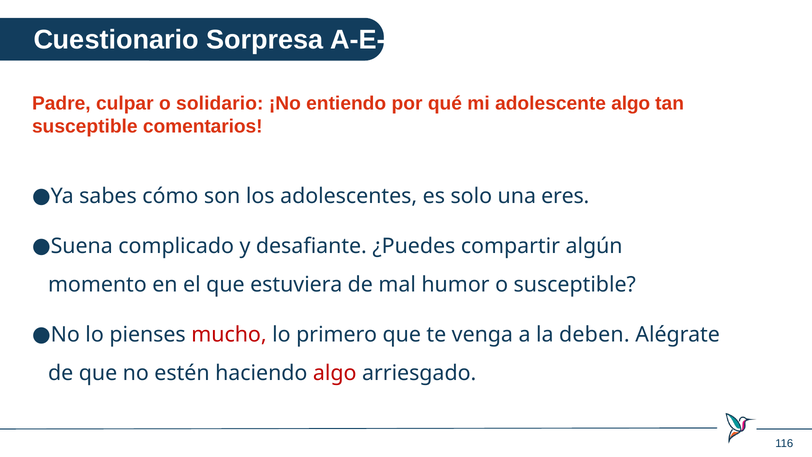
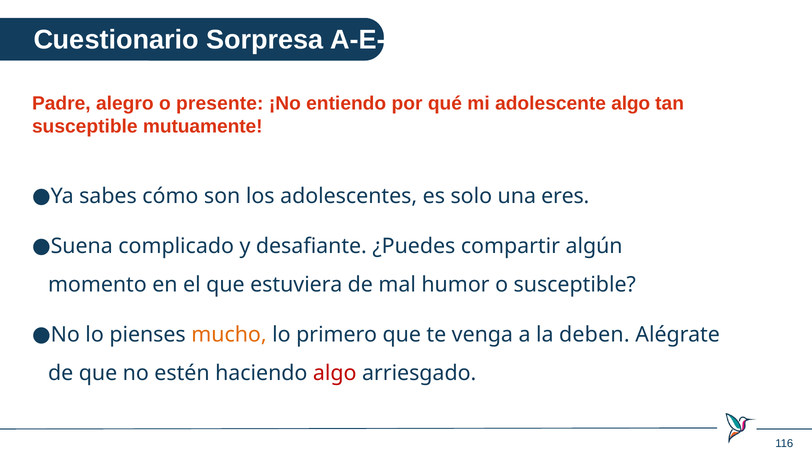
culpar: culpar -> alegro
solidario: solidario -> presente
comentarios: comentarios -> mutuamente
mucho colour: red -> orange
